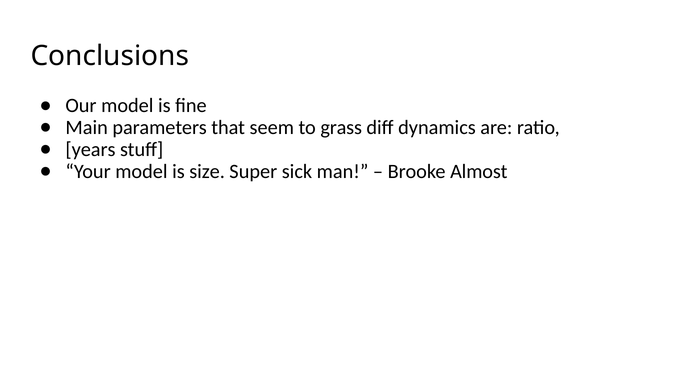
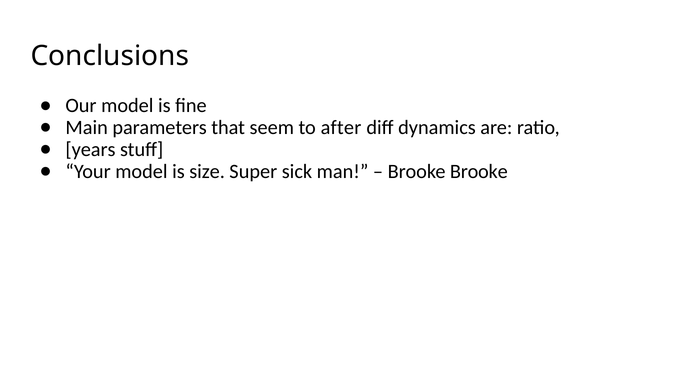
grass: grass -> after
Brooke Almost: Almost -> Brooke
